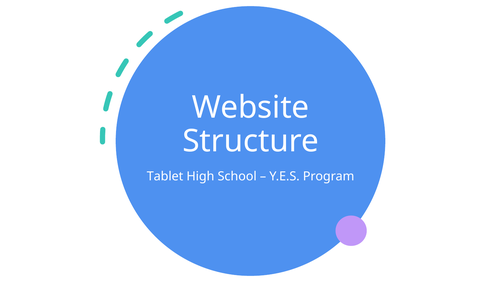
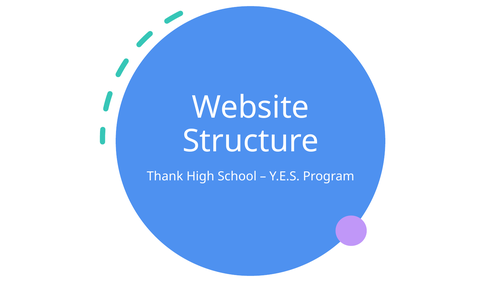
Tablet: Tablet -> Thank
